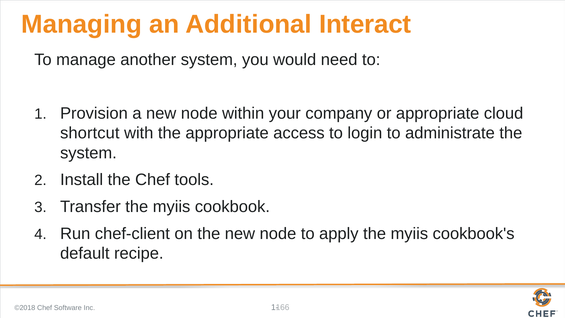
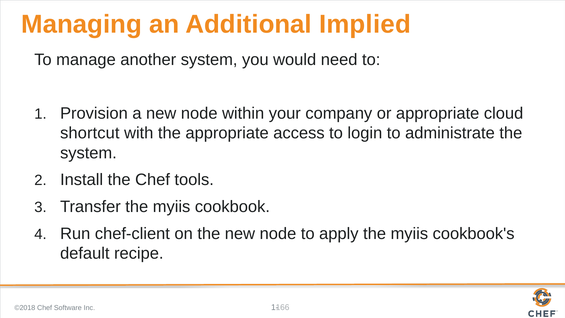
Interact: Interact -> Implied
